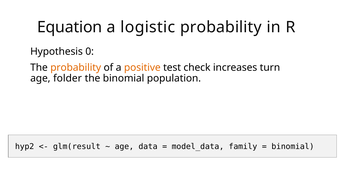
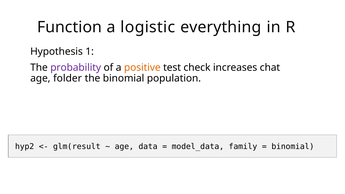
Equation: Equation -> Function
logistic probability: probability -> everything
0: 0 -> 1
probability at (76, 67) colour: orange -> purple
turn: turn -> chat
